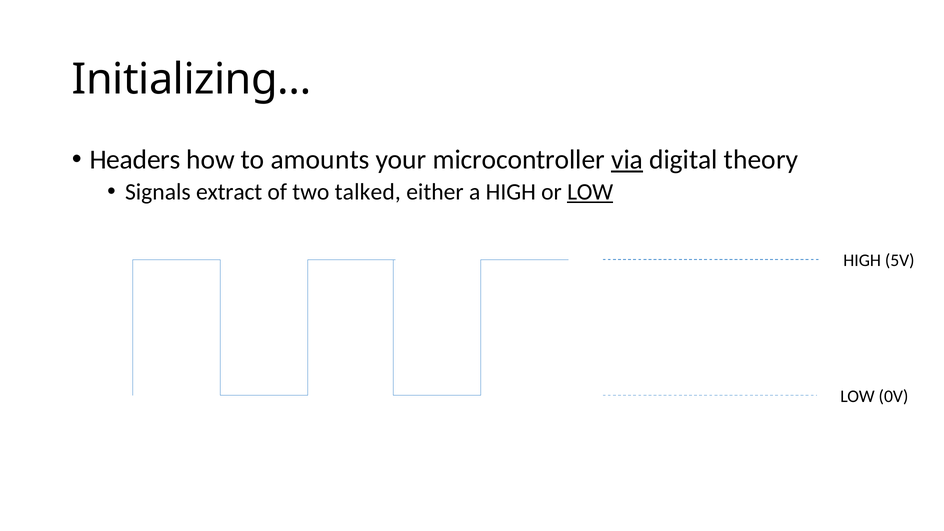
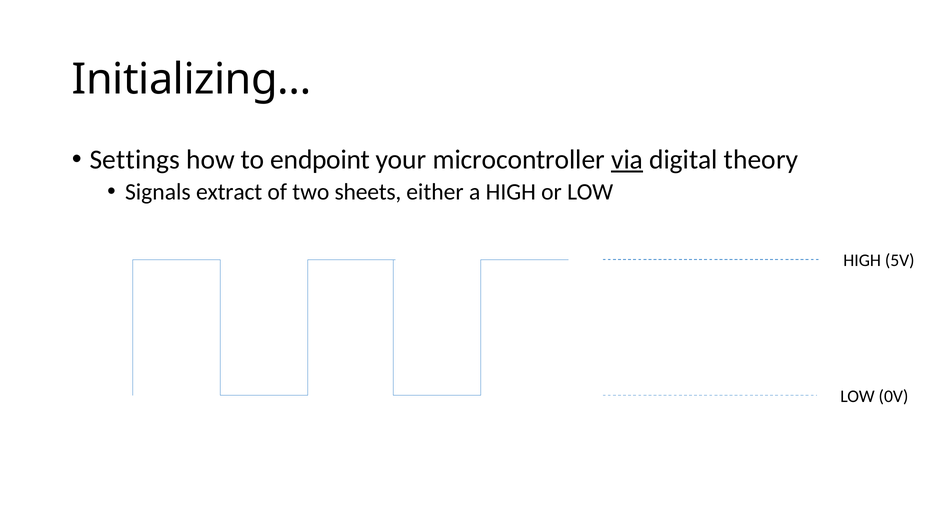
Headers: Headers -> Settings
amounts: amounts -> endpoint
talked: talked -> sheets
LOW at (590, 192) underline: present -> none
